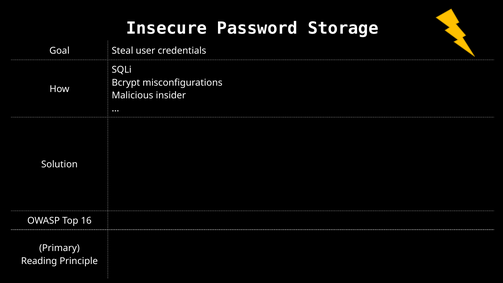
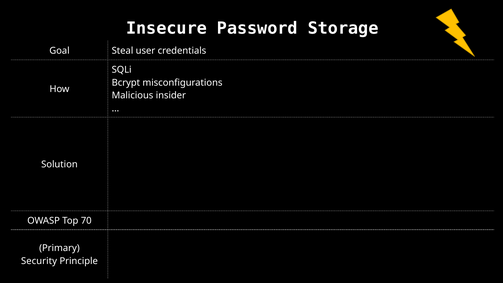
16: 16 -> 70
Reading: Reading -> Security
